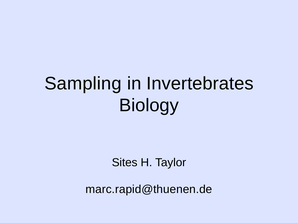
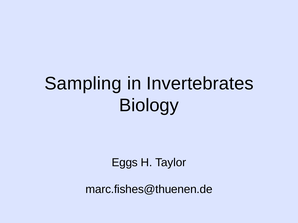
Sites: Sites -> Eggs
marc.rapid@thuenen.de: marc.rapid@thuenen.de -> marc.fishes@thuenen.de
